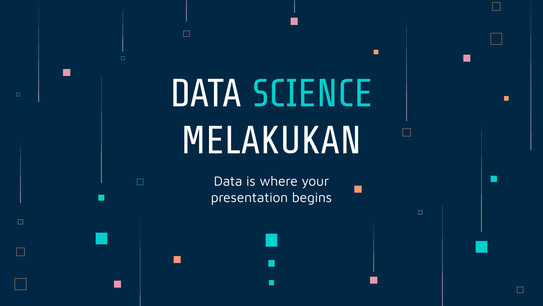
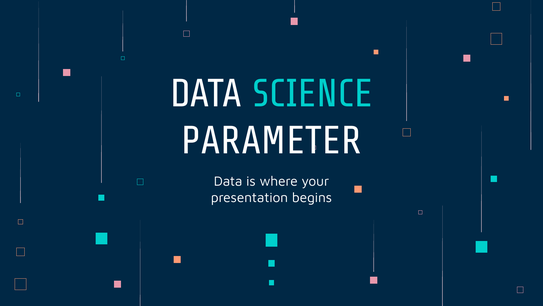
MELAKUKAN: MELAKUKAN -> PARAMETER
